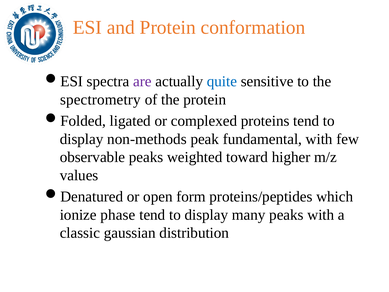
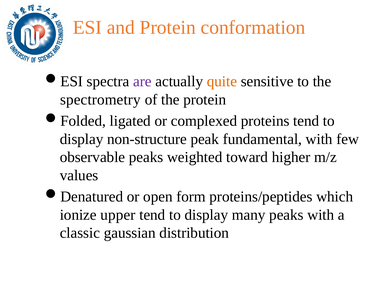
quite colour: blue -> orange
non-methods: non-methods -> non-structure
phase: phase -> upper
